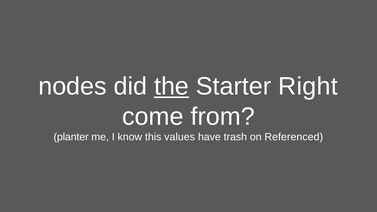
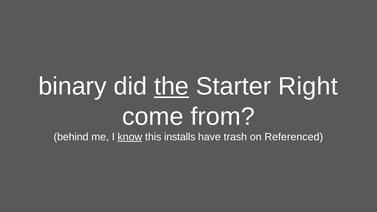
nodes: nodes -> binary
planter: planter -> behind
know underline: none -> present
values: values -> installs
